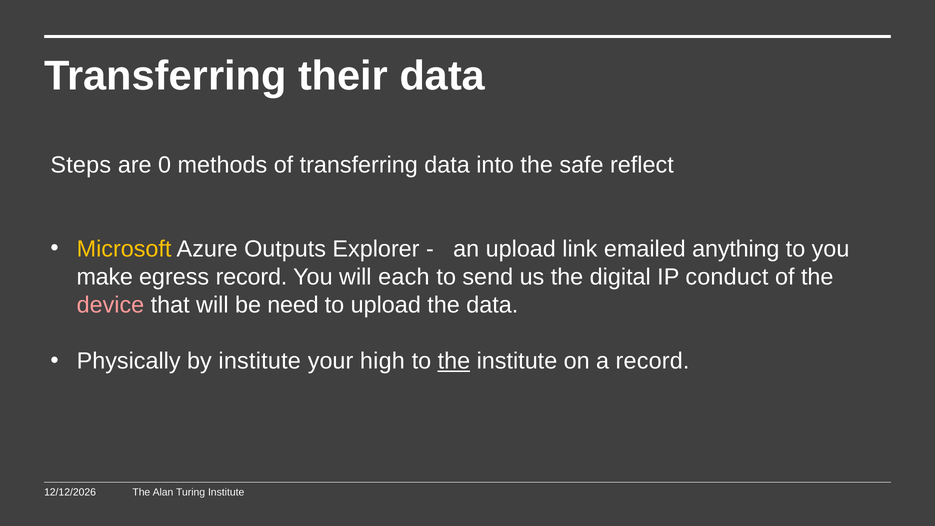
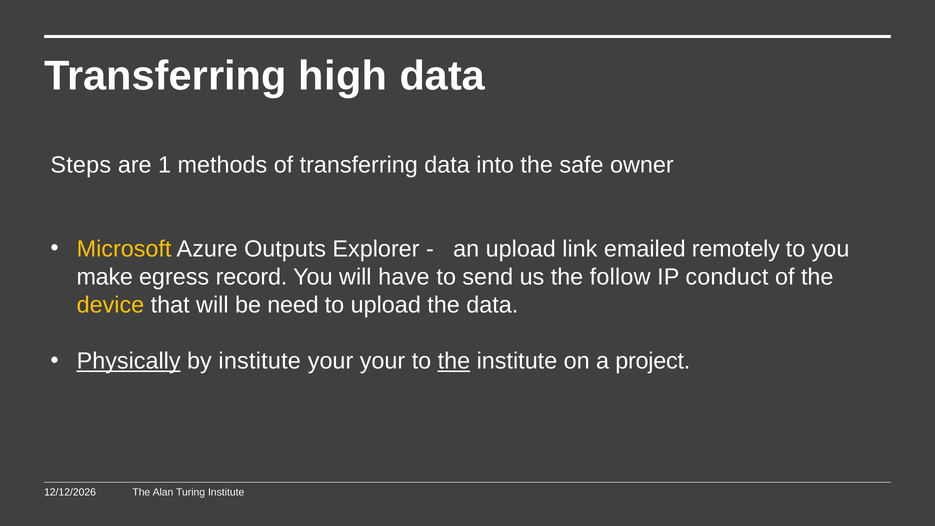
their: their -> high
0: 0 -> 1
reflect: reflect -> owner
anything: anything -> remotely
each: each -> have
digital: digital -> follow
device colour: pink -> yellow
Physically underline: none -> present
your high: high -> your
a record: record -> project
